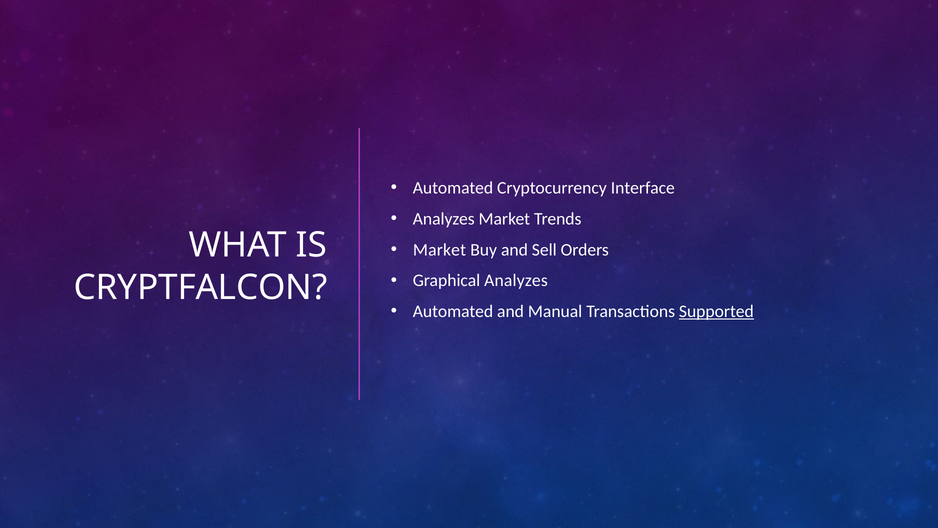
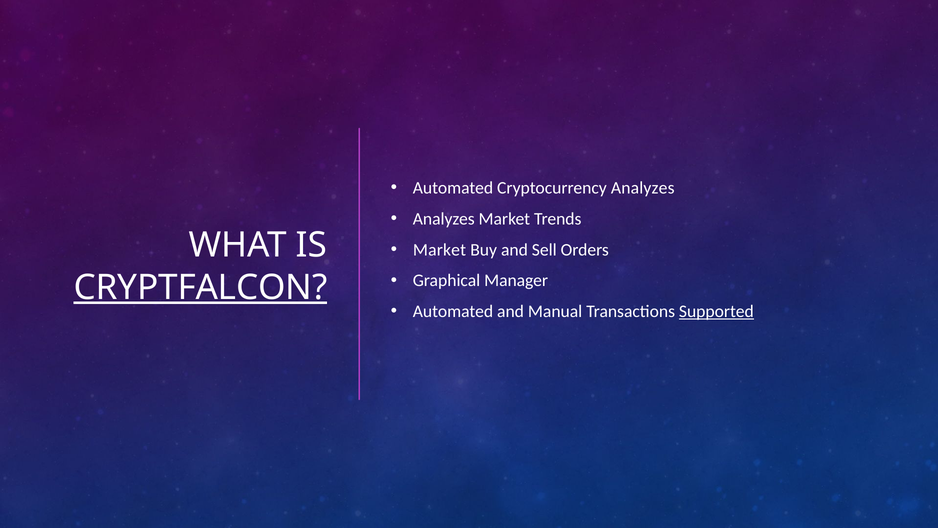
Cryptocurrency Interface: Interface -> Analyzes
Graphical Analyzes: Analyzes -> Manager
CRYPTFALCON underline: none -> present
